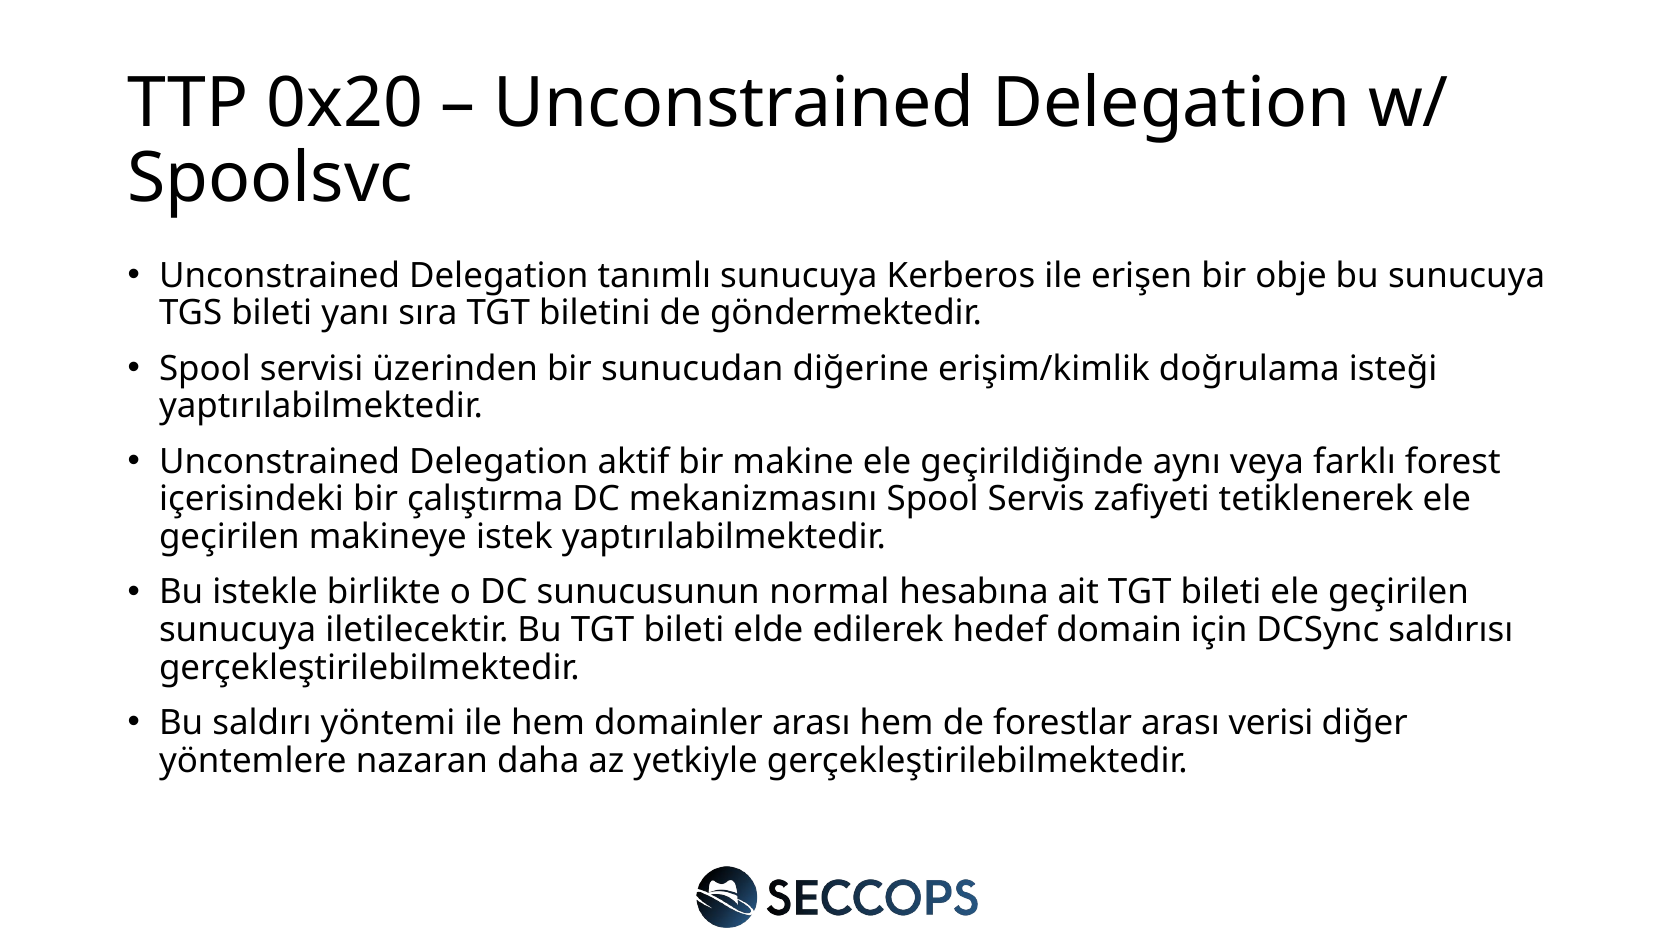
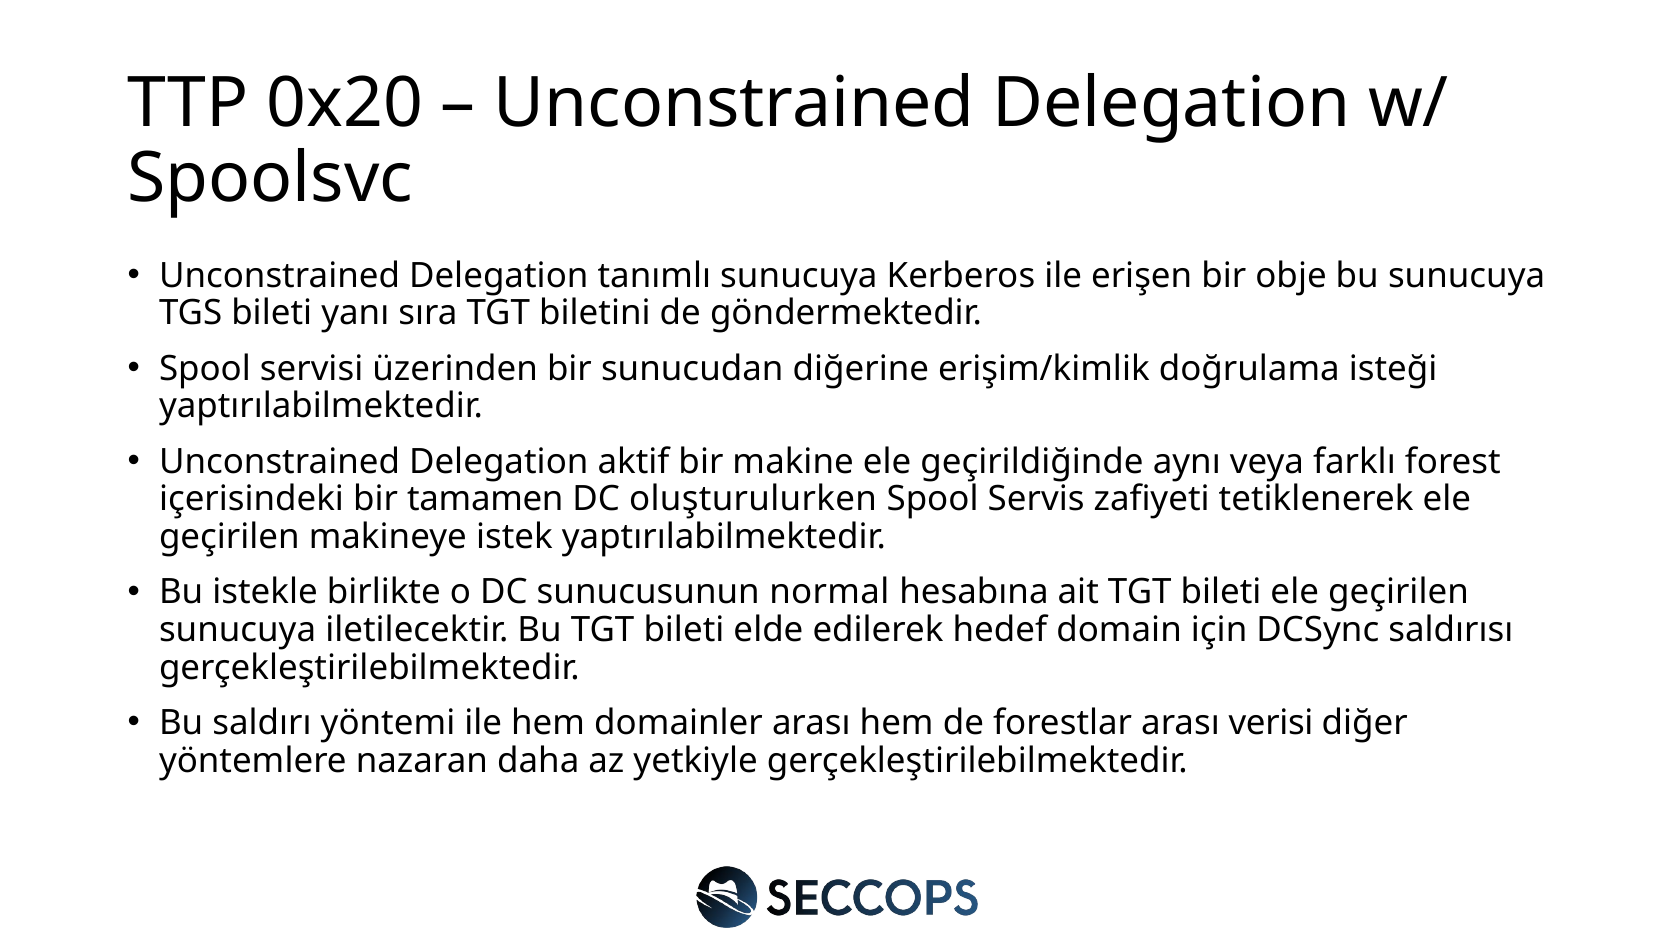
çalıştırma: çalıştırma -> tamamen
mekanizmasını: mekanizmasını -> oluşturulurken
